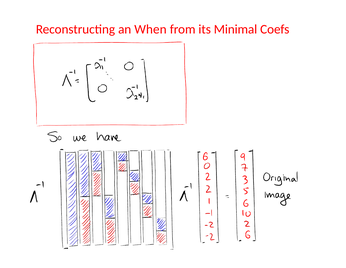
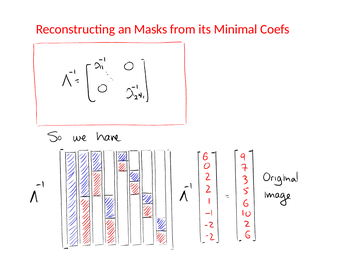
When: When -> Masks
